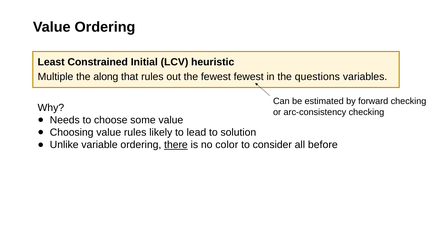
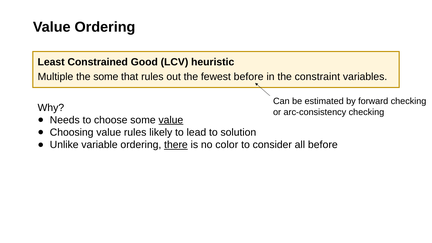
Initial: Initial -> Good
the along: along -> some
fewest fewest: fewest -> before
questions: questions -> constraint
value at (171, 120) underline: none -> present
